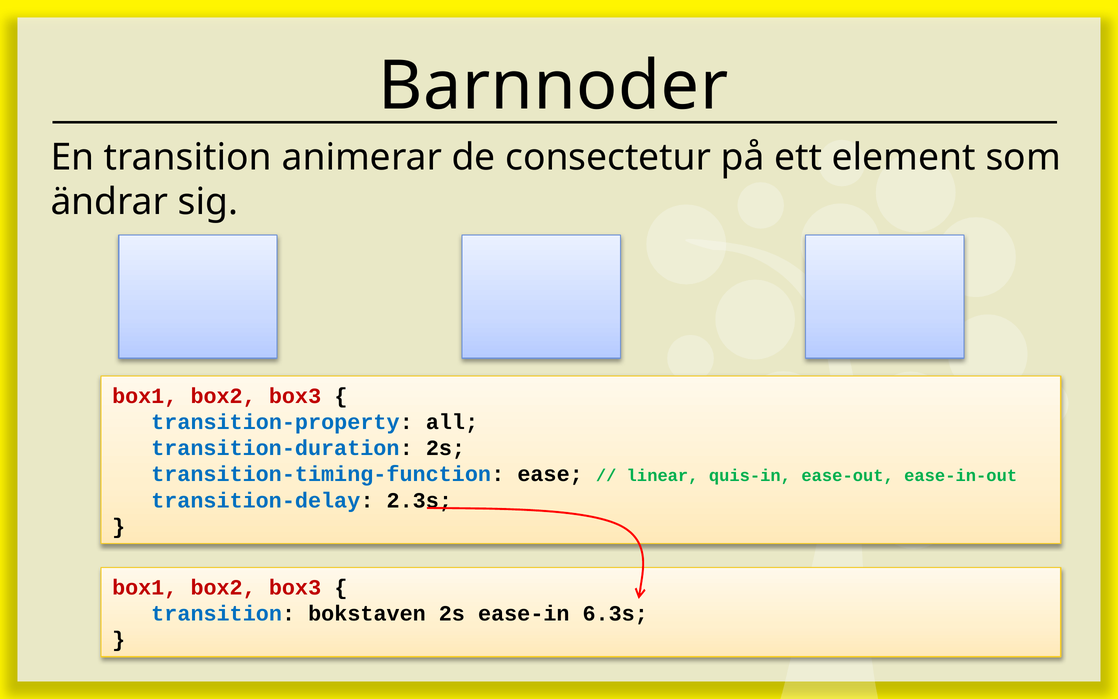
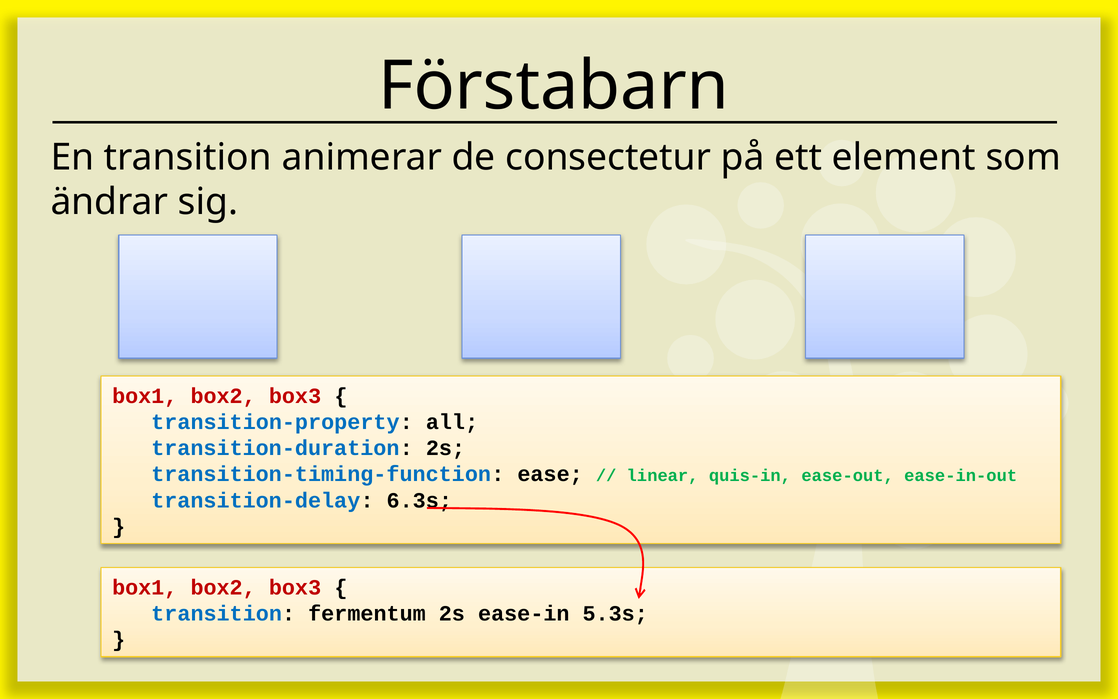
Barnnoder: Barnnoder -> Förstabarn
2.3s: 2.3s -> 6.3s
bokstaven: bokstaven -> fermentum
6.3s: 6.3s -> 5.3s
